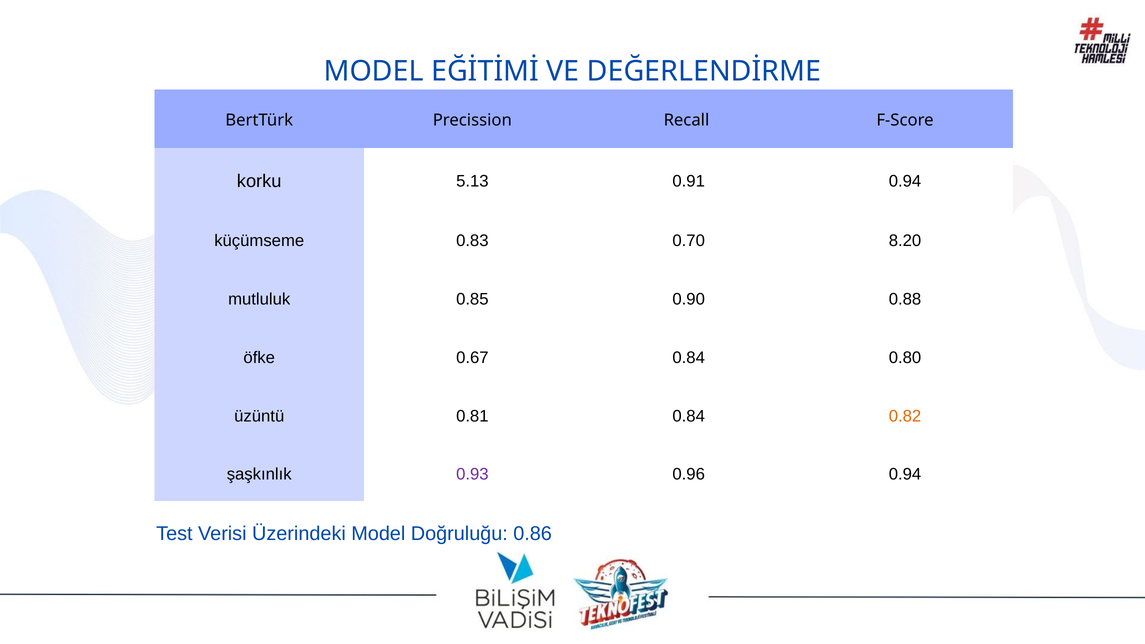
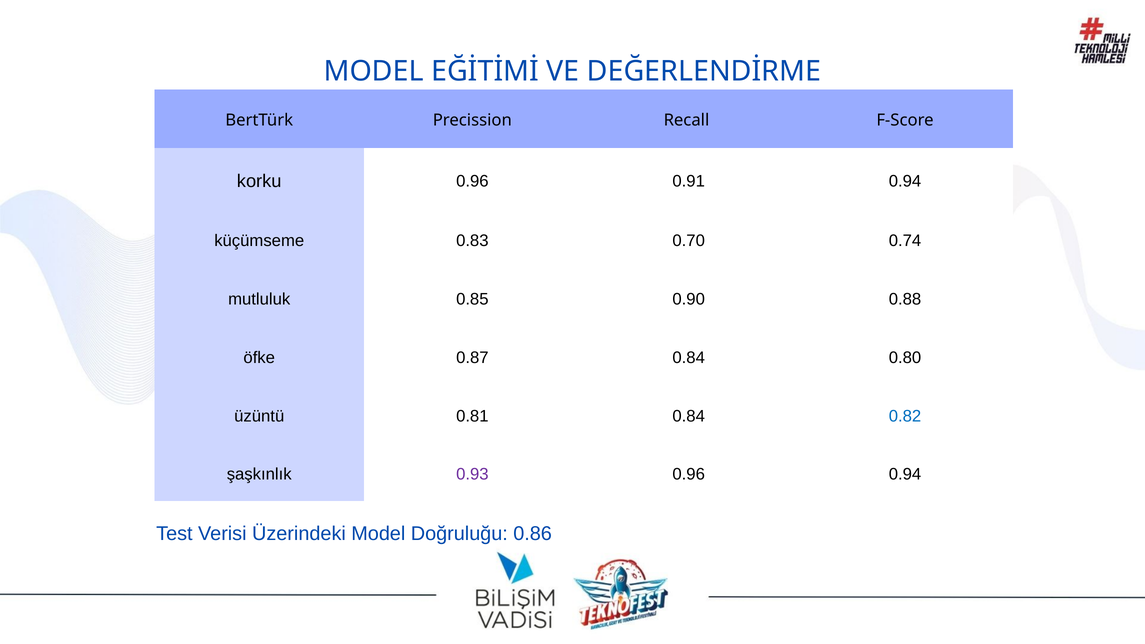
korku 5.13: 5.13 -> 0.96
8.20: 8.20 -> 0.74
0.67: 0.67 -> 0.87
0.82 colour: orange -> blue
